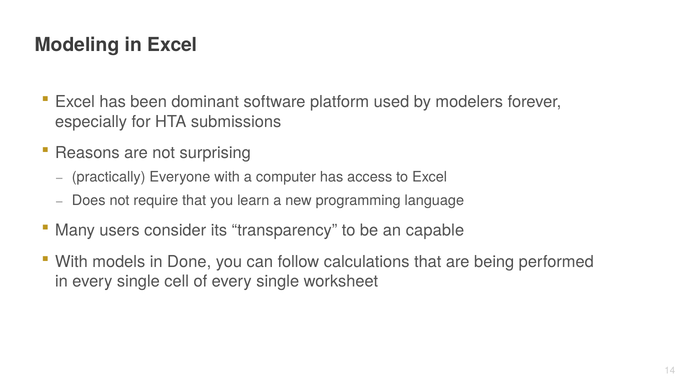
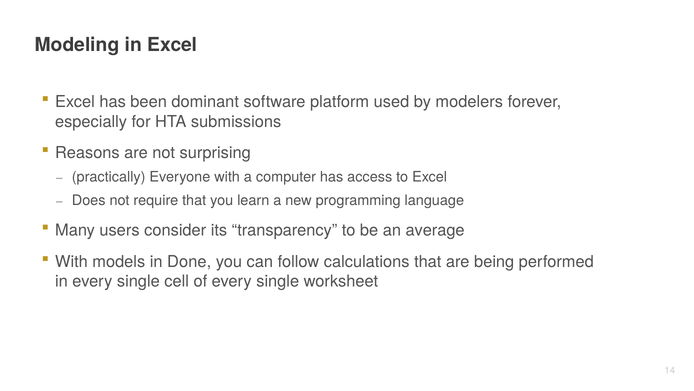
capable: capable -> average
